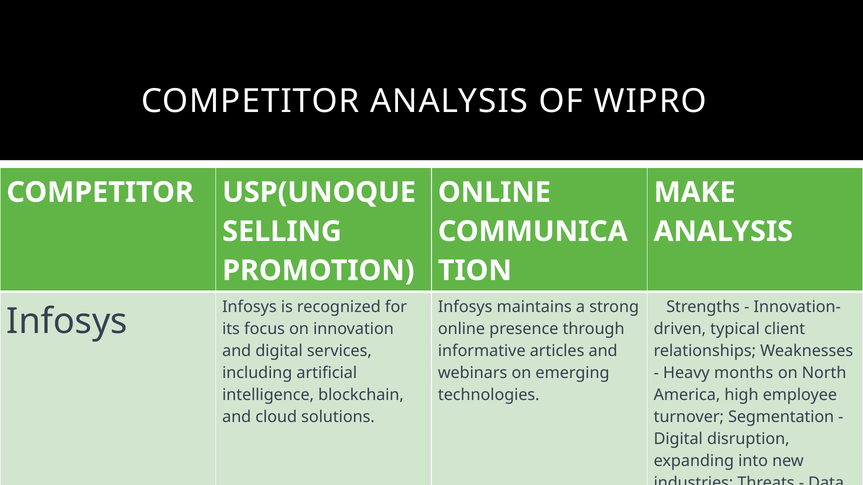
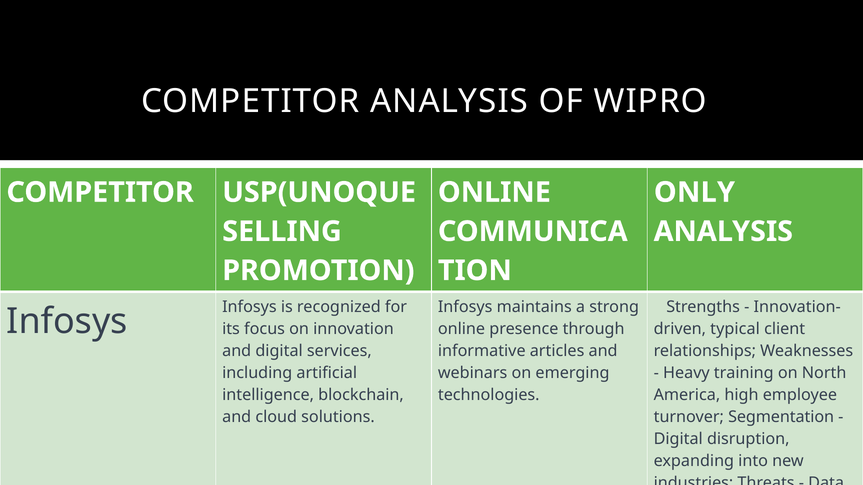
MAKE: MAKE -> ONLY
months: months -> training
